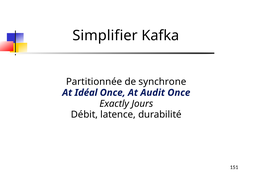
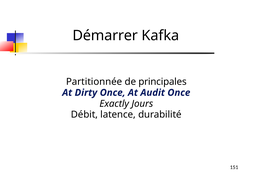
Simplifier: Simplifier -> Démarrer
synchrone: synchrone -> principales
Idéal: Idéal -> Dirty
